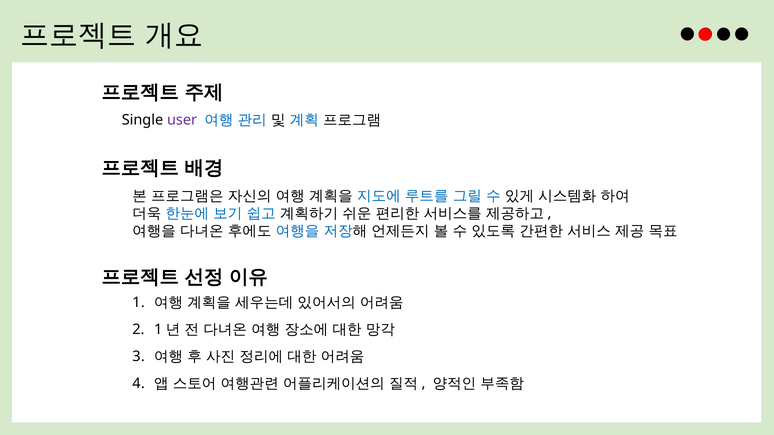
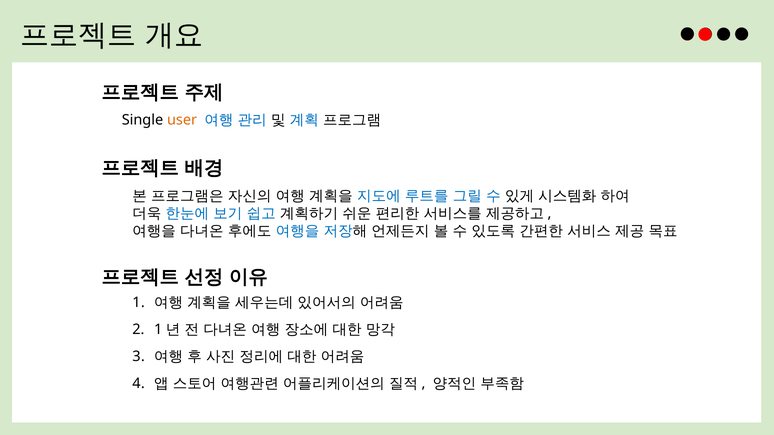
user colour: purple -> orange
